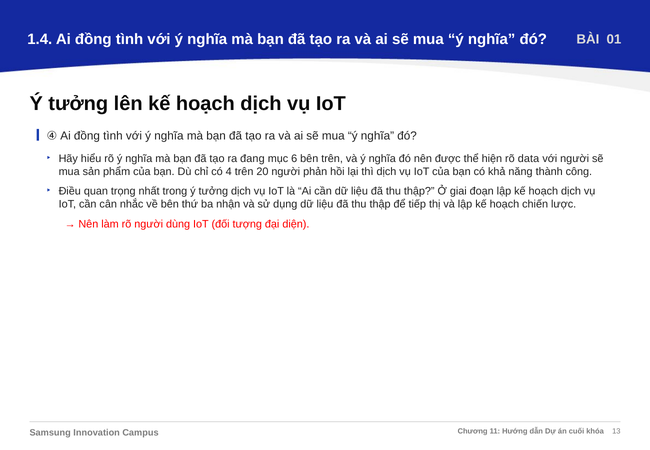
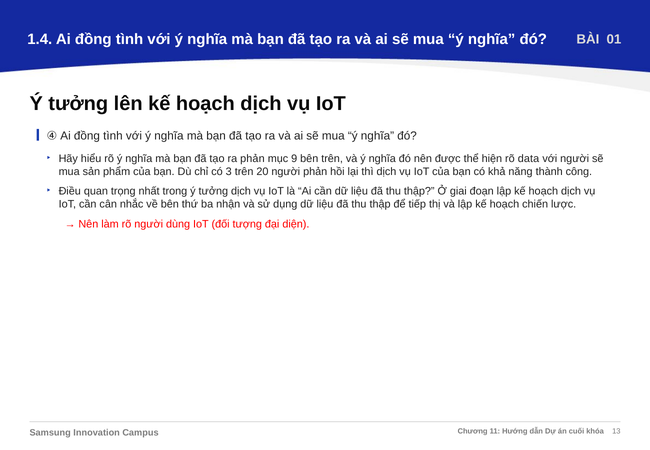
ra đang: đang -> phản
6: 6 -> 9
4: 4 -> 3
